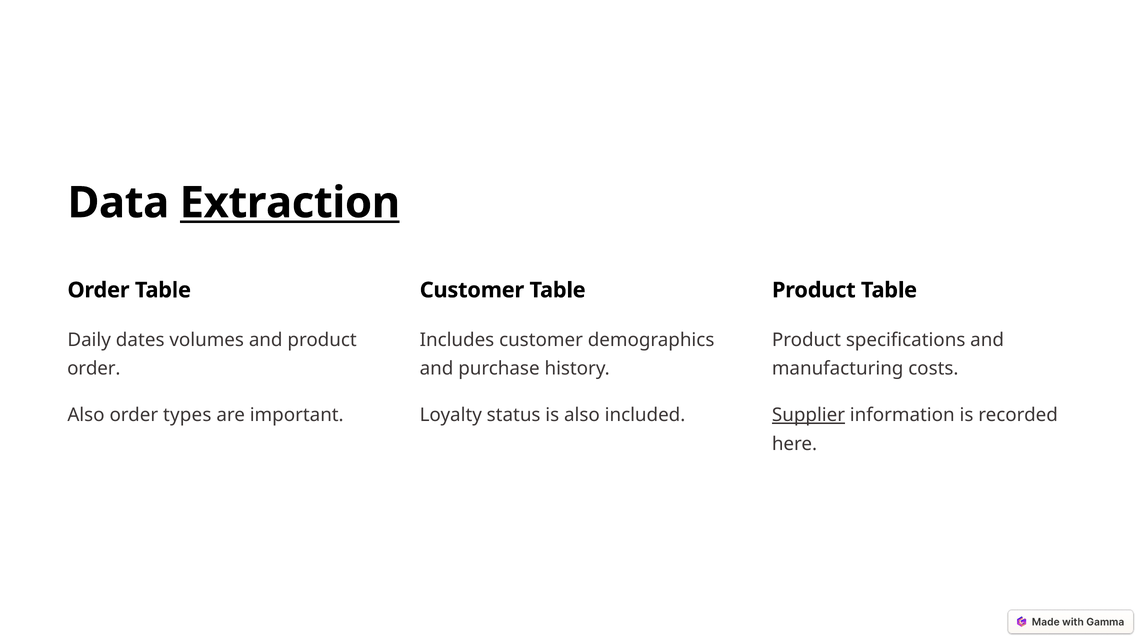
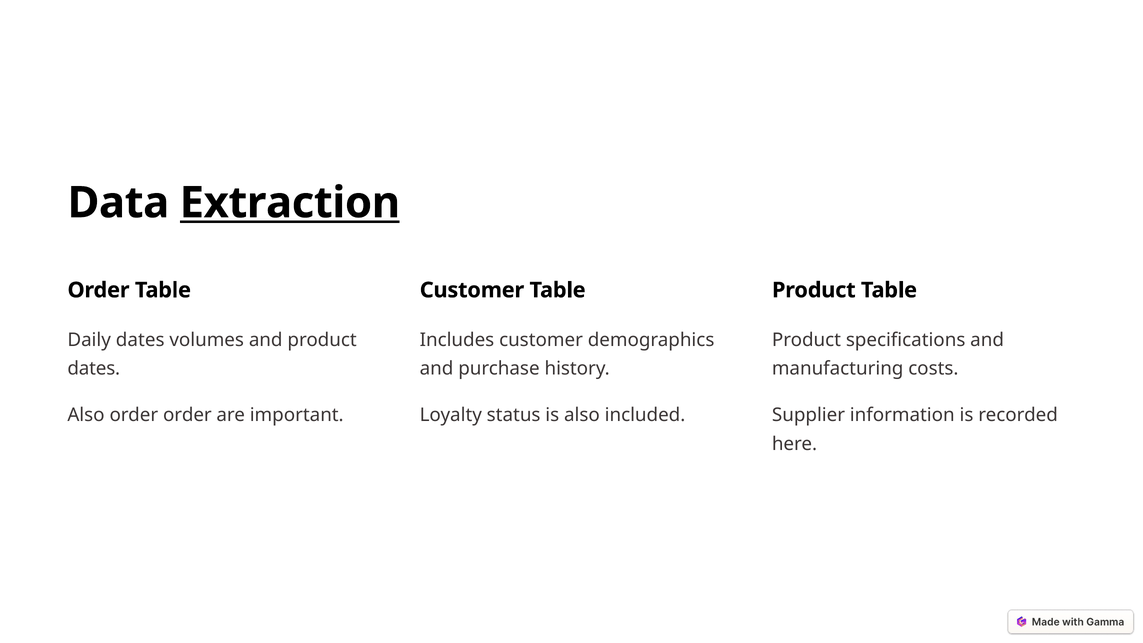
order at (94, 369): order -> dates
order types: types -> order
Supplier underline: present -> none
